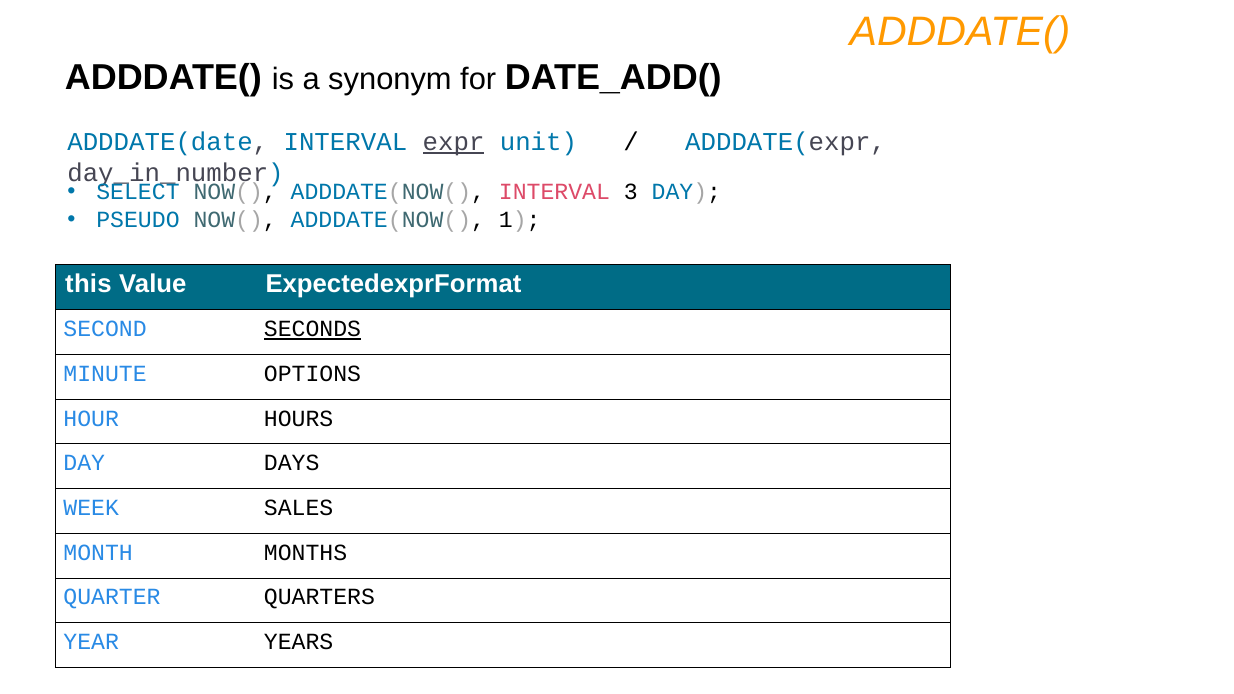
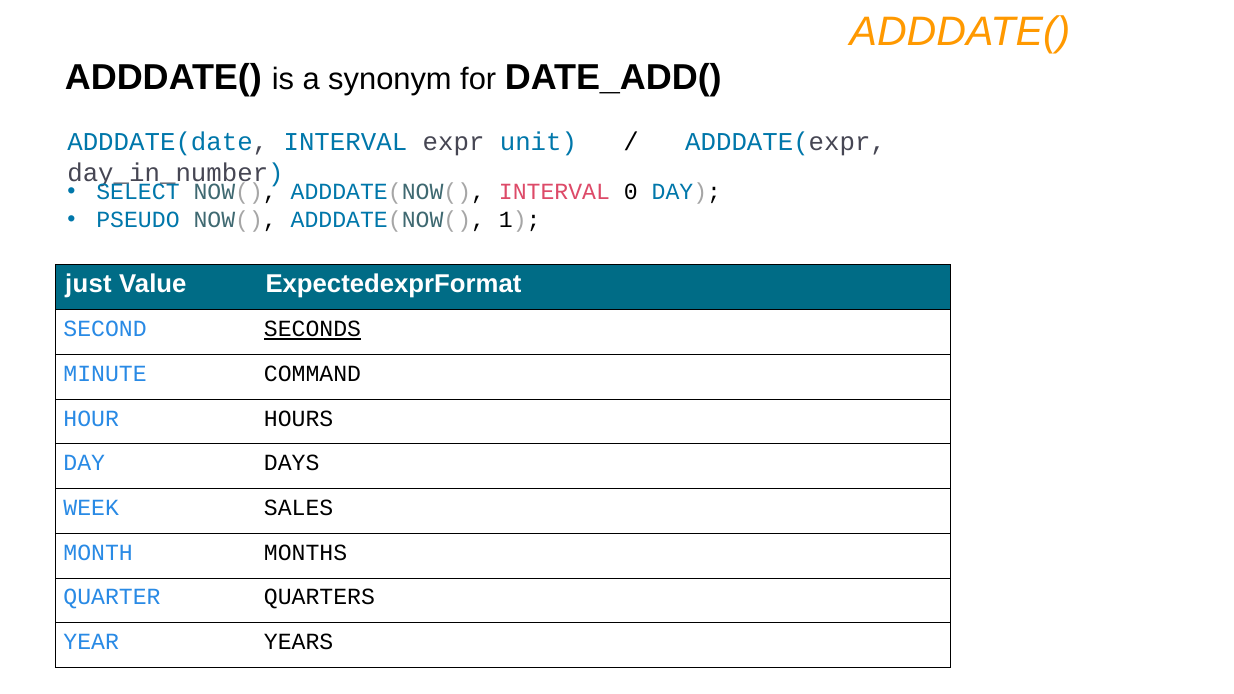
expr underline: present -> none
3: 3 -> 0
this: this -> just
OPTIONS: OPTIONS -> COMMAND
